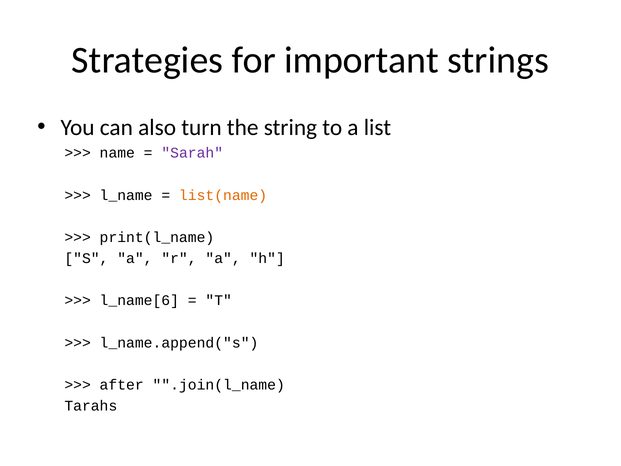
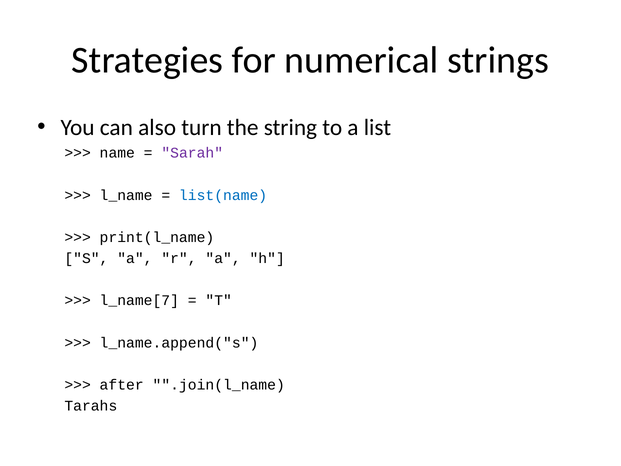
important: important -> numerical
list(name colour: orange -> blue
l_name[6: l_name[6 -> l_name[7
